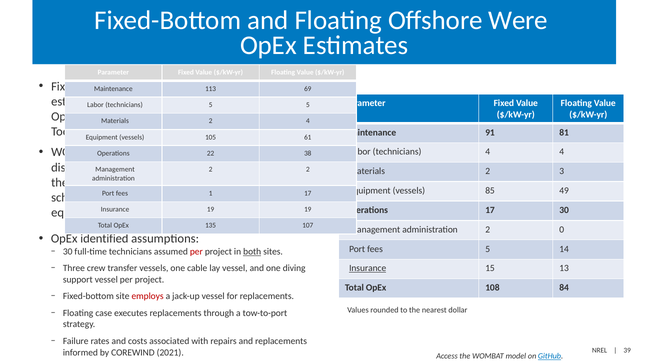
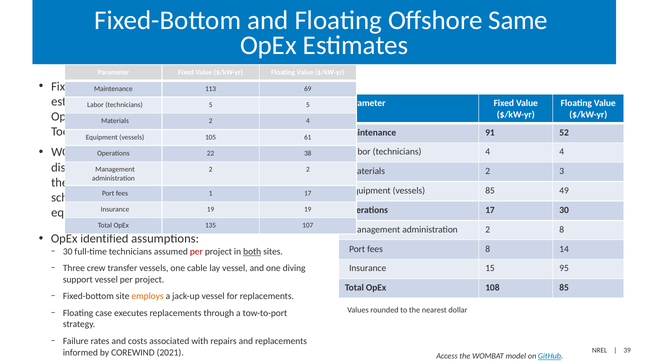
Were: Were -> Same
81: 81 -> 52
2 0: 0 -> 8
fees 5: 5 -> 8
Insurance at (368, 269) underline: present -> none
13: 13 -> 95
108 84: 84 -> 85
employs colour: red -> orange
